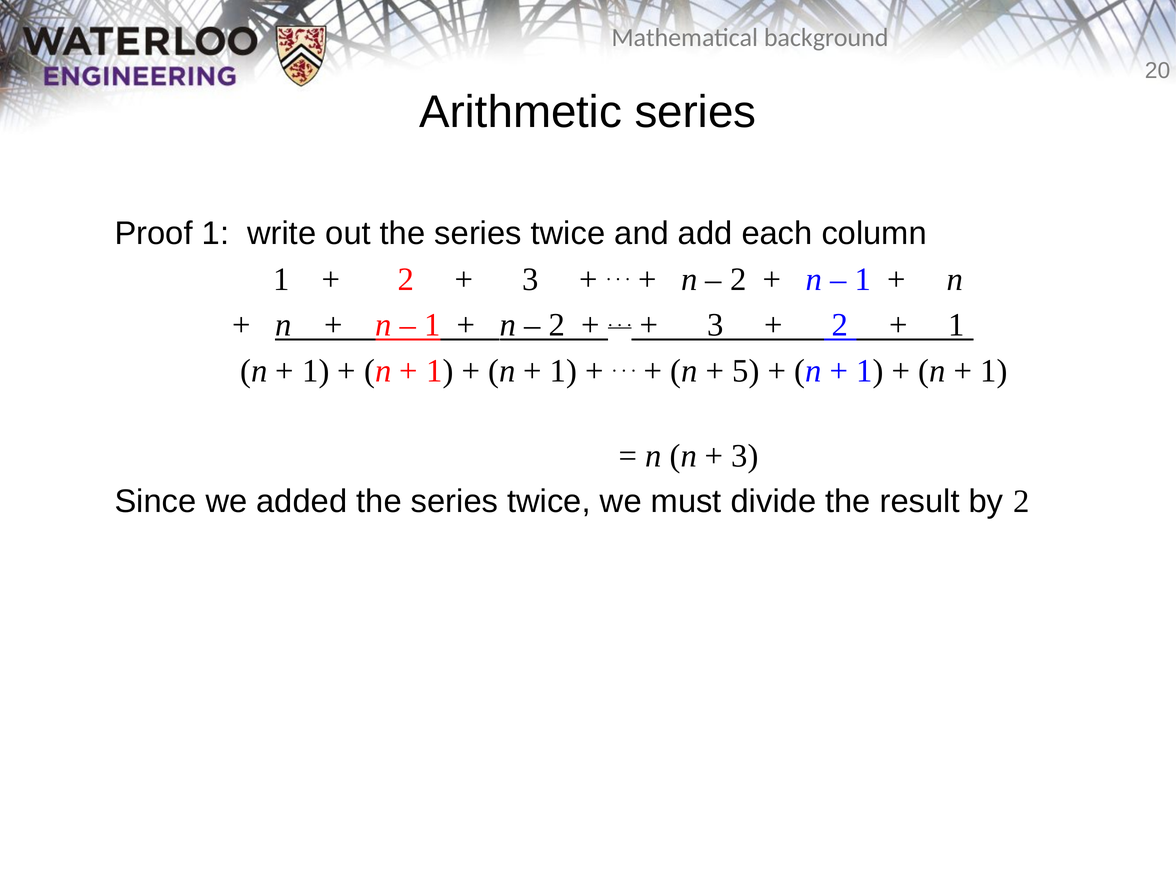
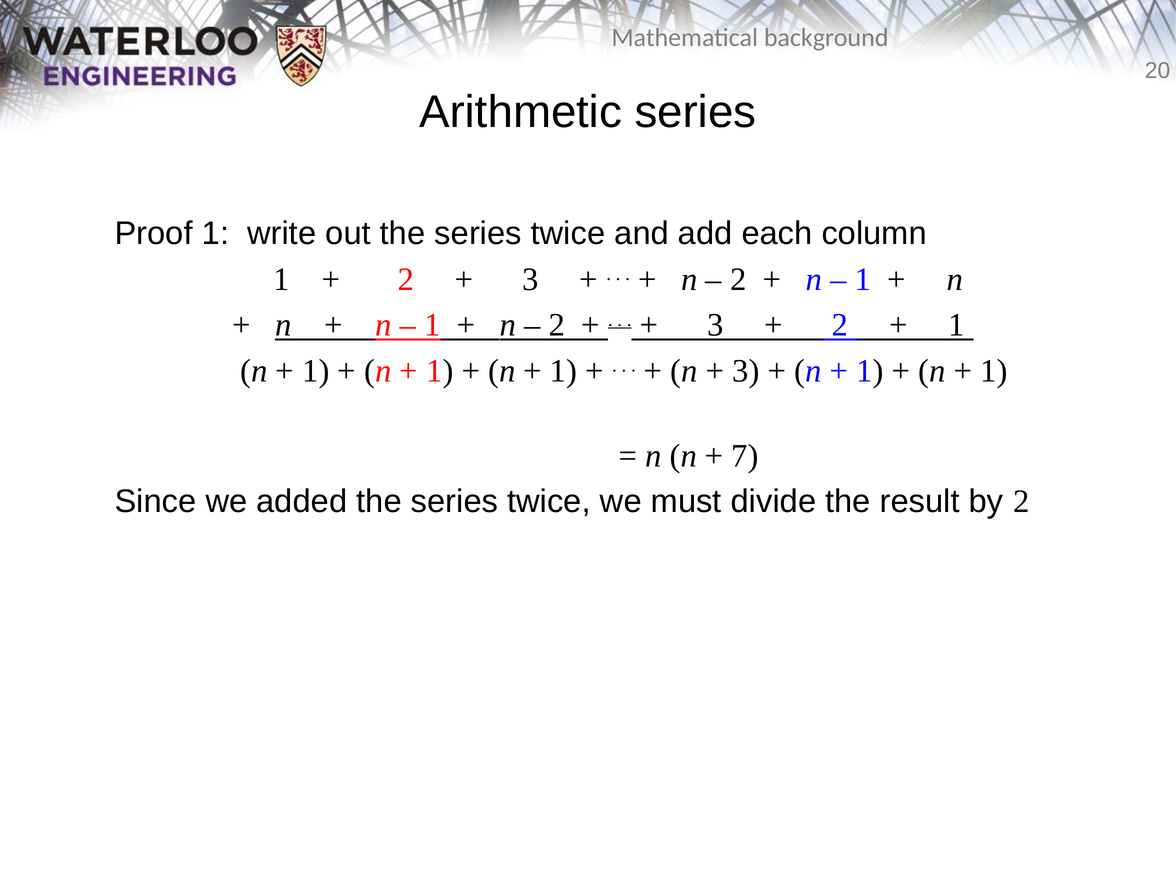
5 at (746, 371): 5 -> 3
3 at (745, 456): 3 -> 7
